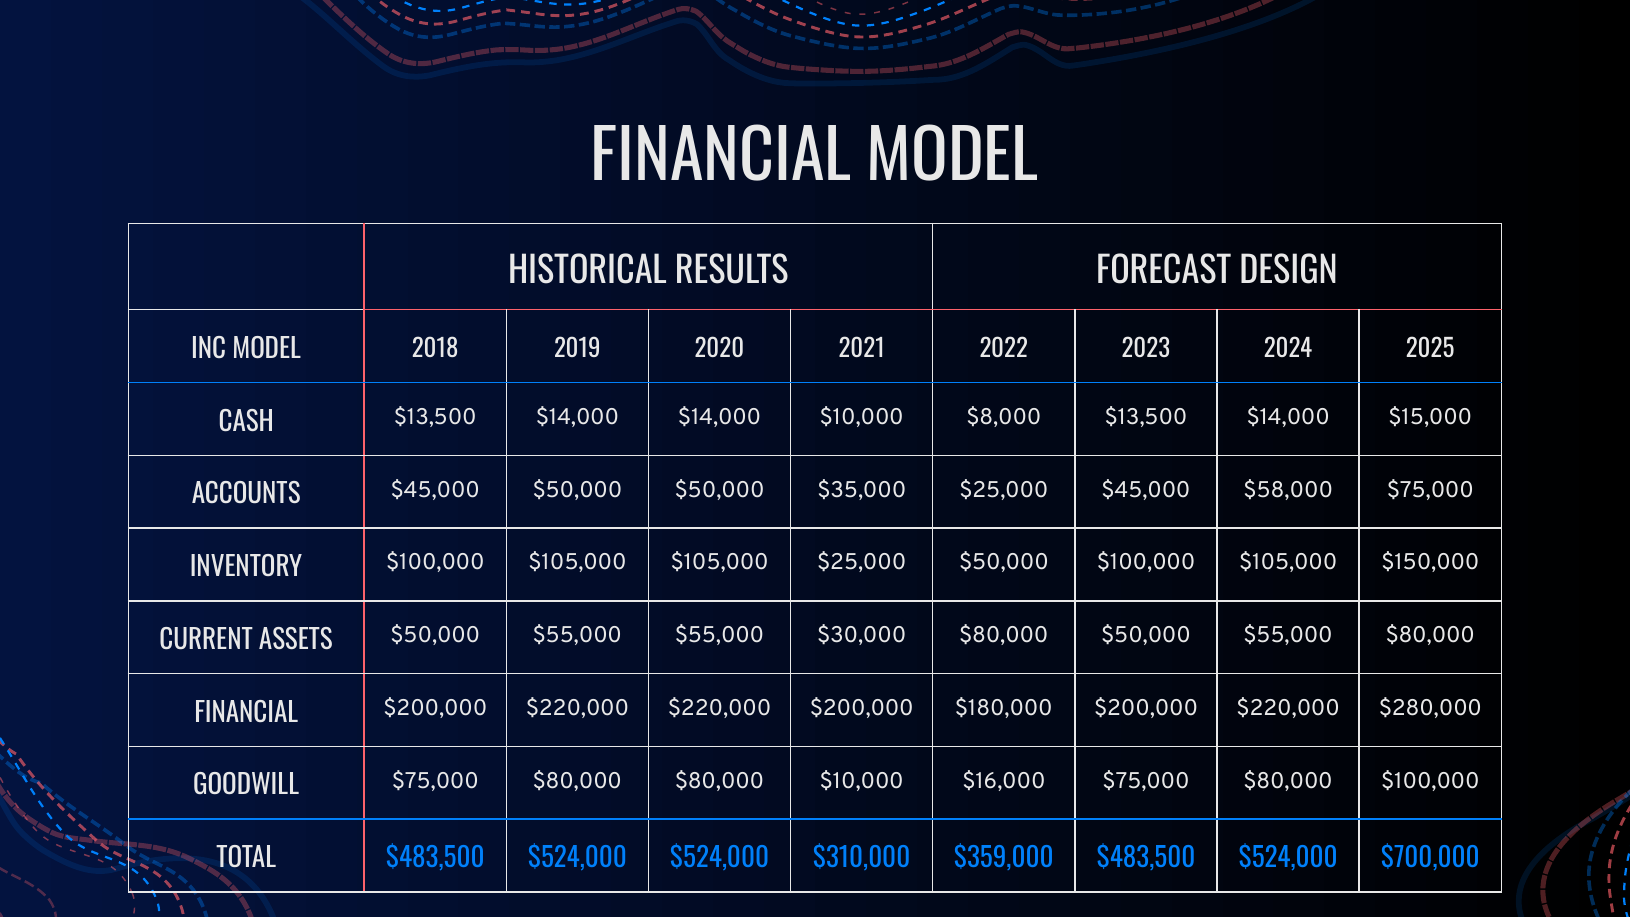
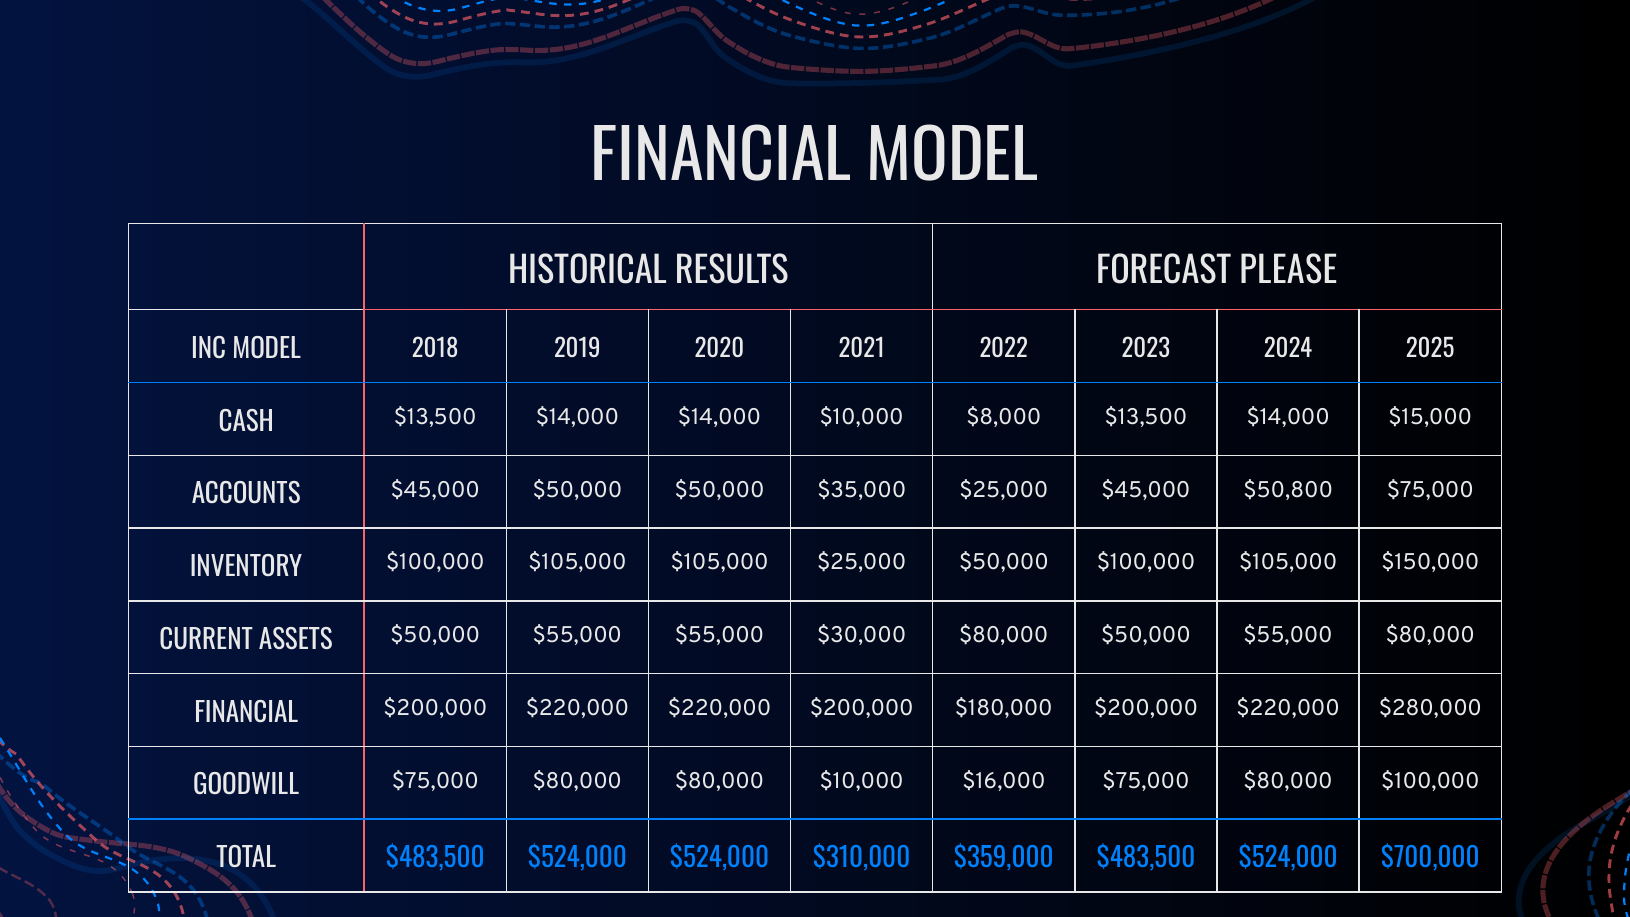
DESIGN: DESIGN -> PLEASE
$58,000: $58,000 -> $50,800
